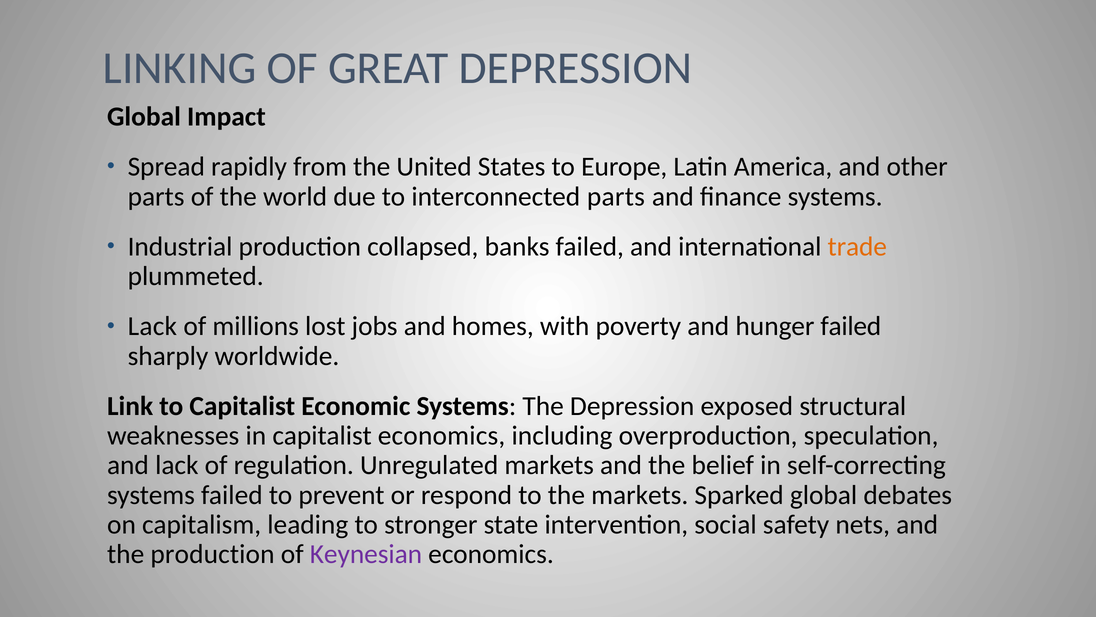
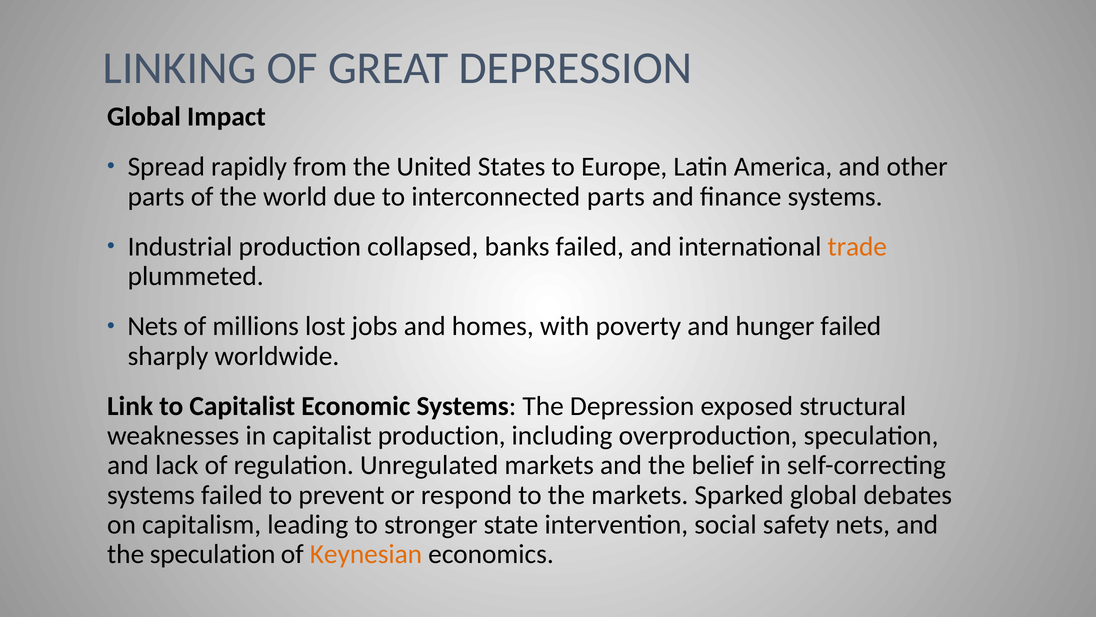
Lack at (152, 326): Lack -> Nets
capitalist economics: economics -> production
the production: production -> speculation
Keynesian colour: purple -> orange
